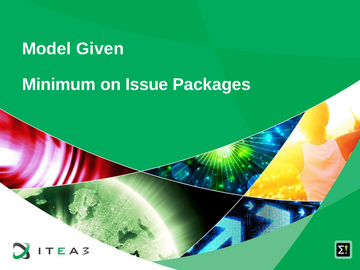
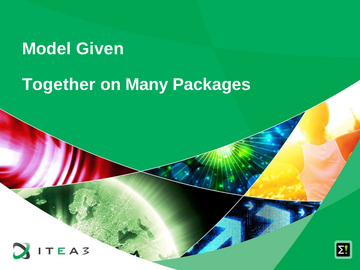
Minimum: Minimum -> Together
Issue: Issue -> Many
